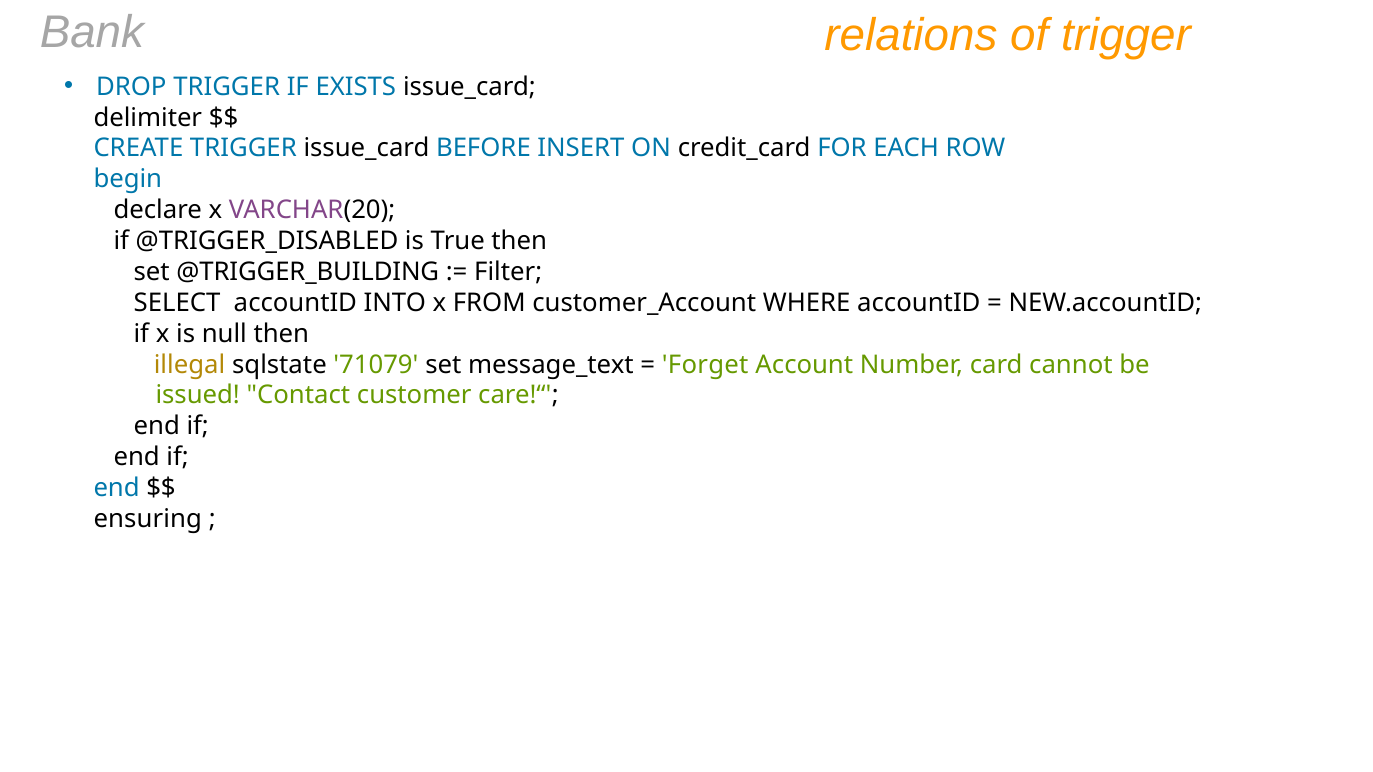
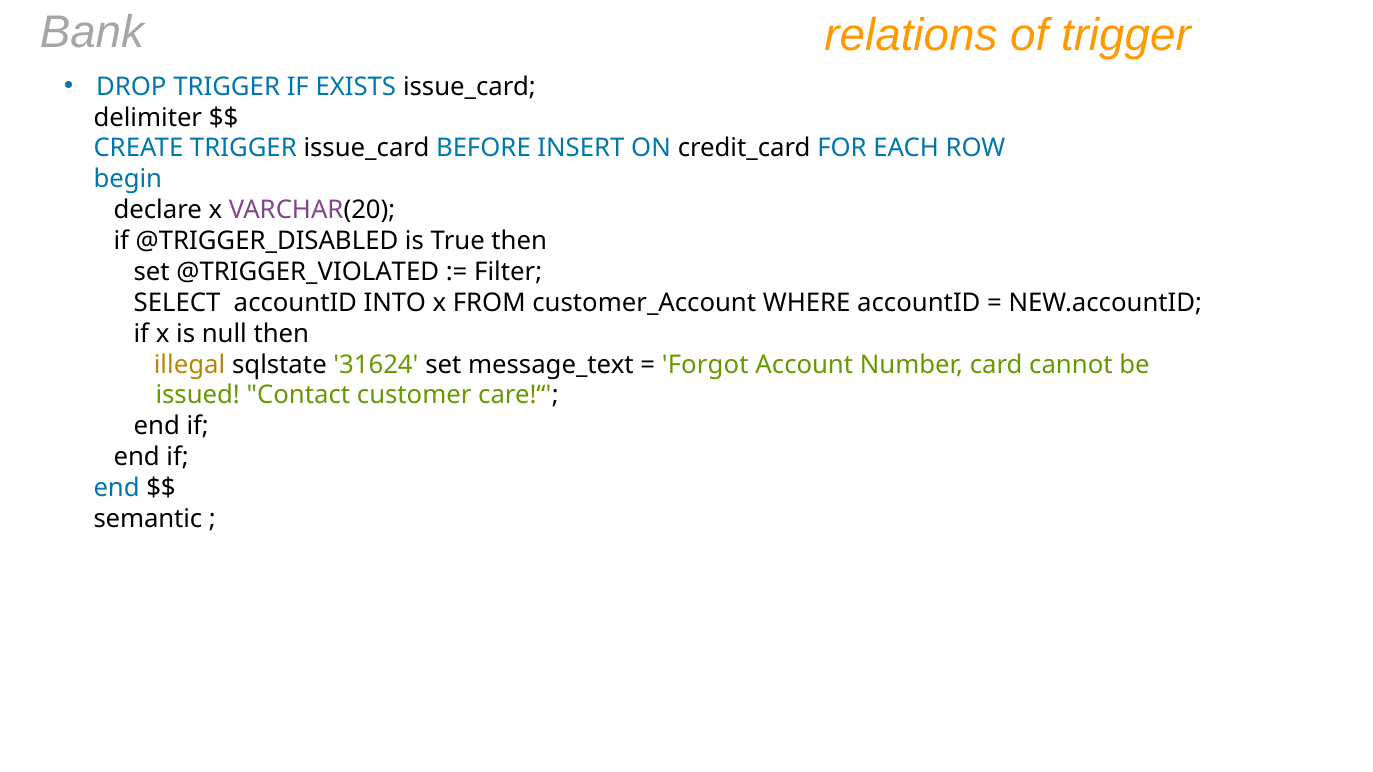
@TRIGGER_BUILDING: @TRIGGER_BUILDING -> @TRIGGER_VIOLATED
71079: 71079 -> 31624
Forget: Forget -> Forgot
ensuring: ensuring -> semantic
